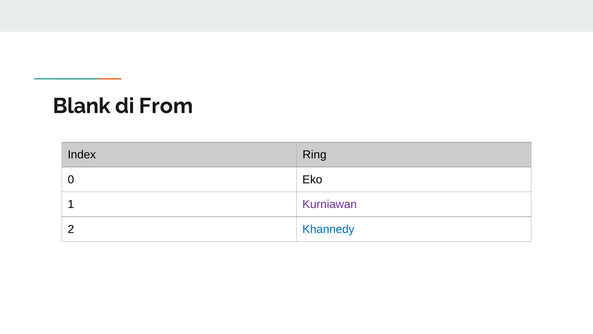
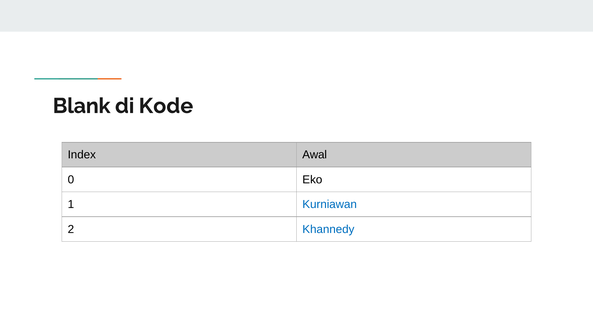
From: From -> Kode
Ring: Ring -> Awal
Kurniawan colour: purple -> blue
